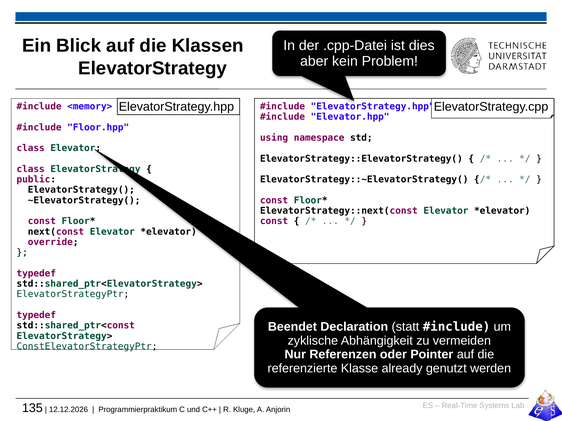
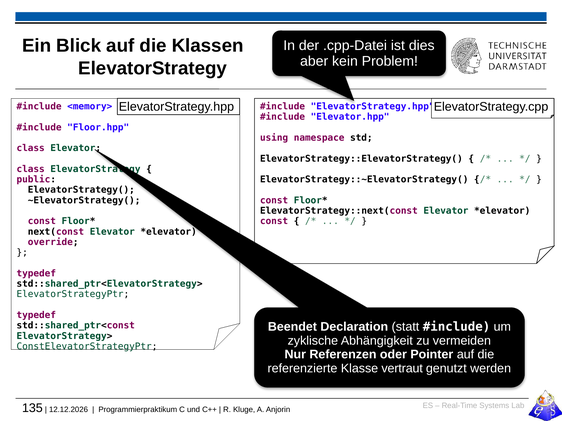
already: already -> vertraut
